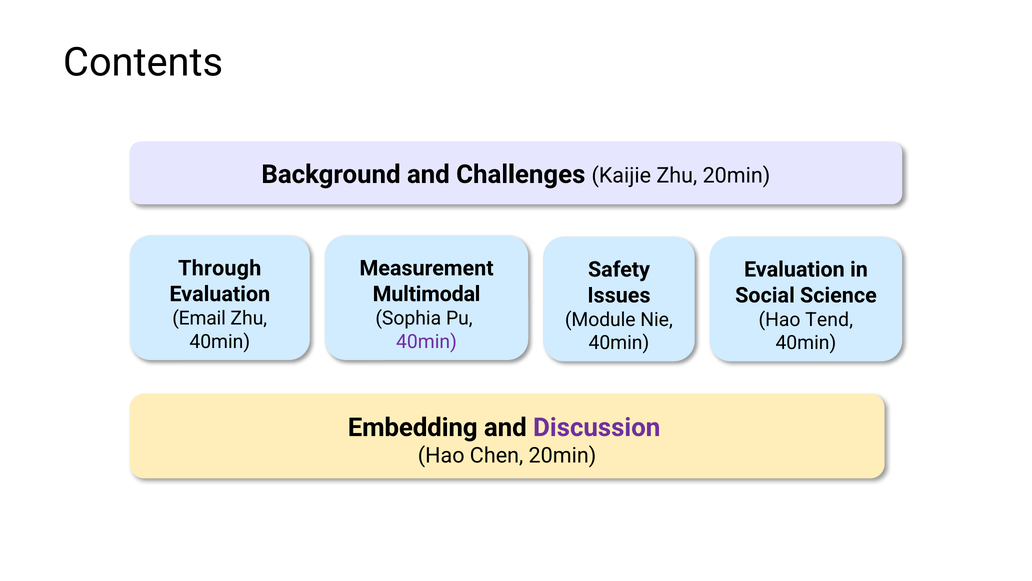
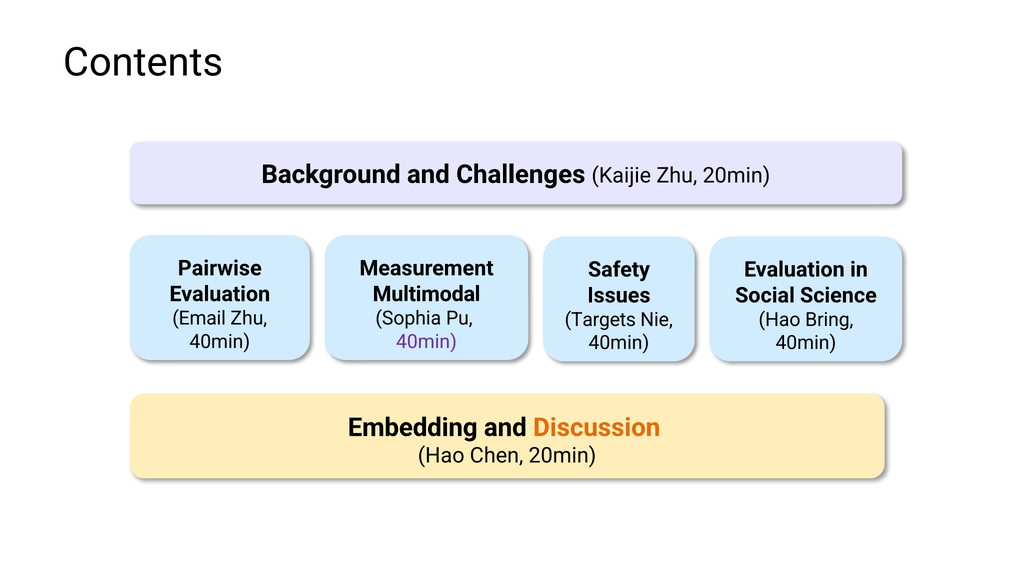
Through: Through -> Pairwise
Module: Module -> Targets
Tend: Tend -> Bring
Discussion colour: purple -> orange
